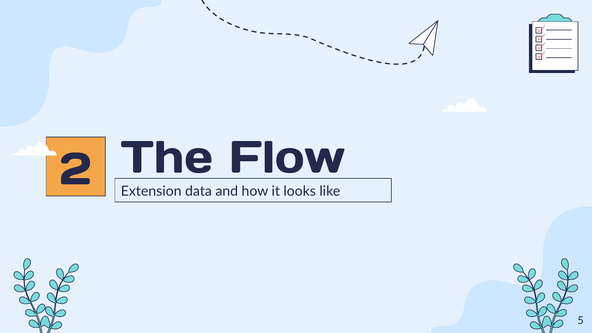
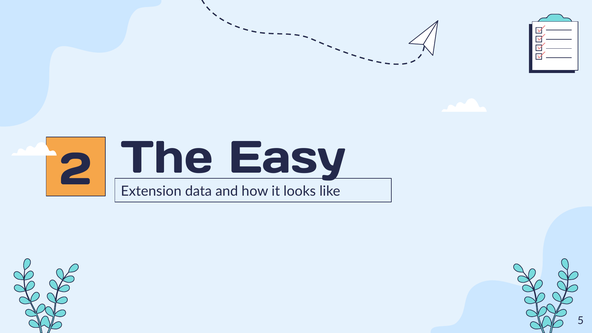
Flow: Flow -> Easy
